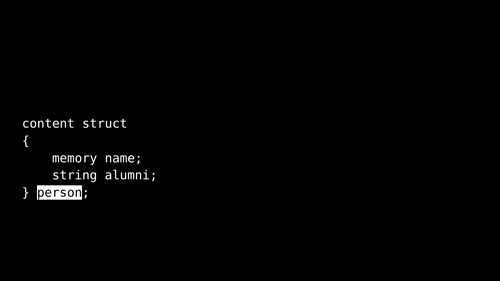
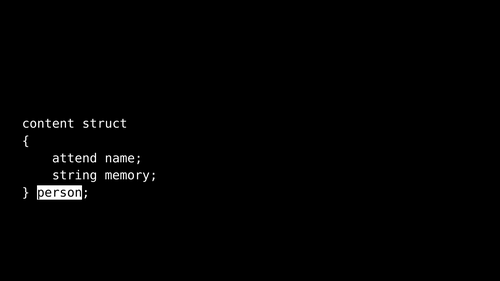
memory: memory -> attend
alumni: alumni -> memory
